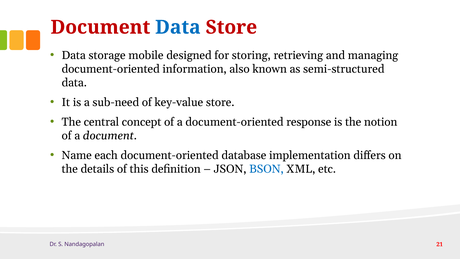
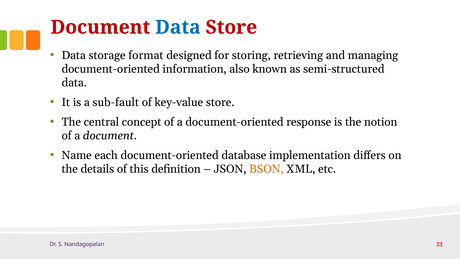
mobile: mobile -> format
sub-need: sub-need -> sub-fault
BSON colour: blue -> orange
